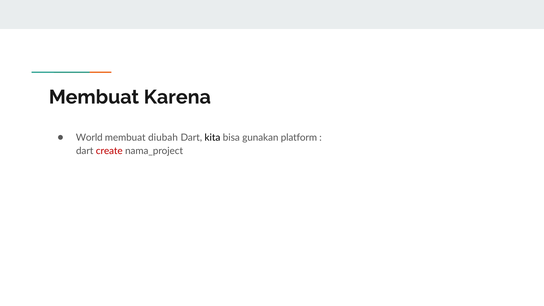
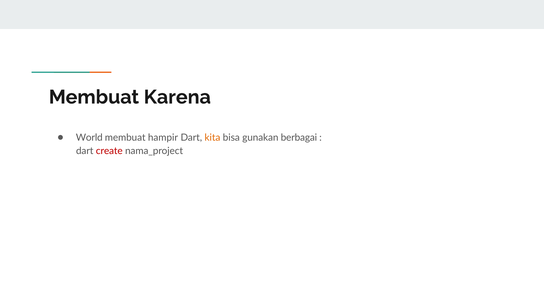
diubah: diubah -> hampir
kita colour: black -> orange
platform: platform -> berbagai
